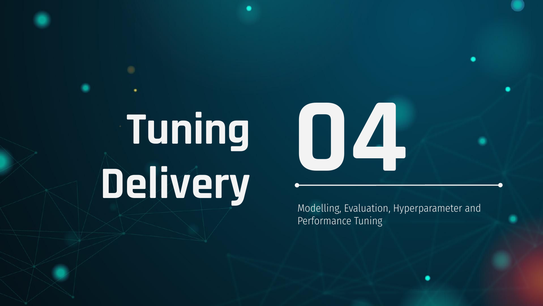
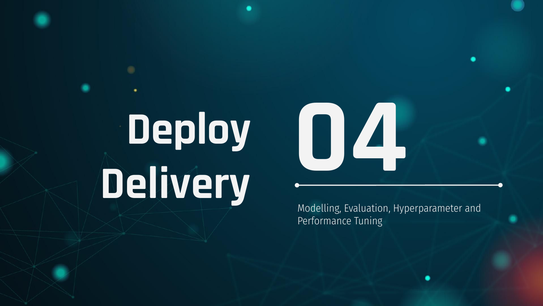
Tuning at (189, 129): Tuning -> Deploy
